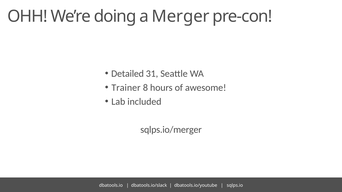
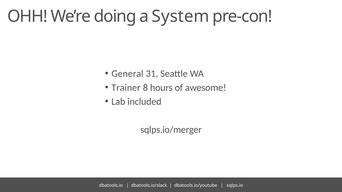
Merger: Merger -> System
Detailed: Detailed -> General
